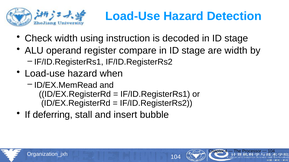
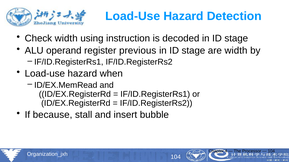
compare: compare -> previous
deferring: deferring -> because
